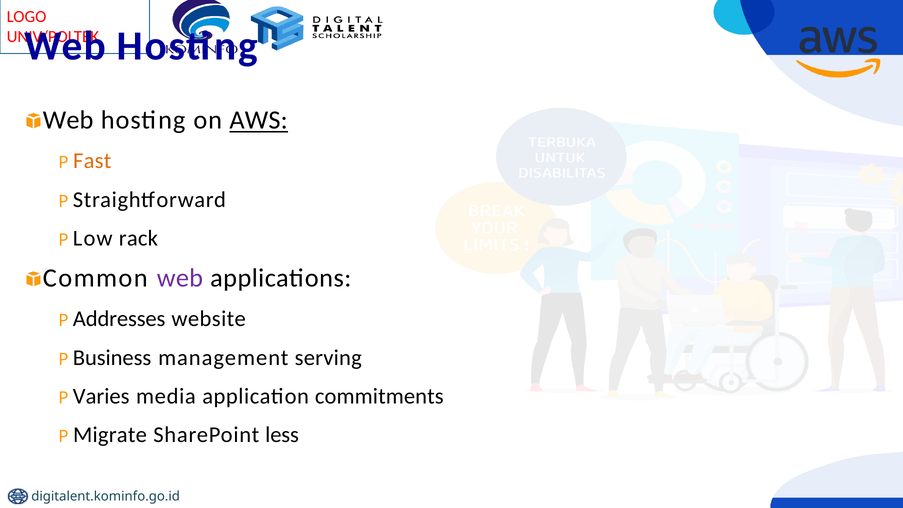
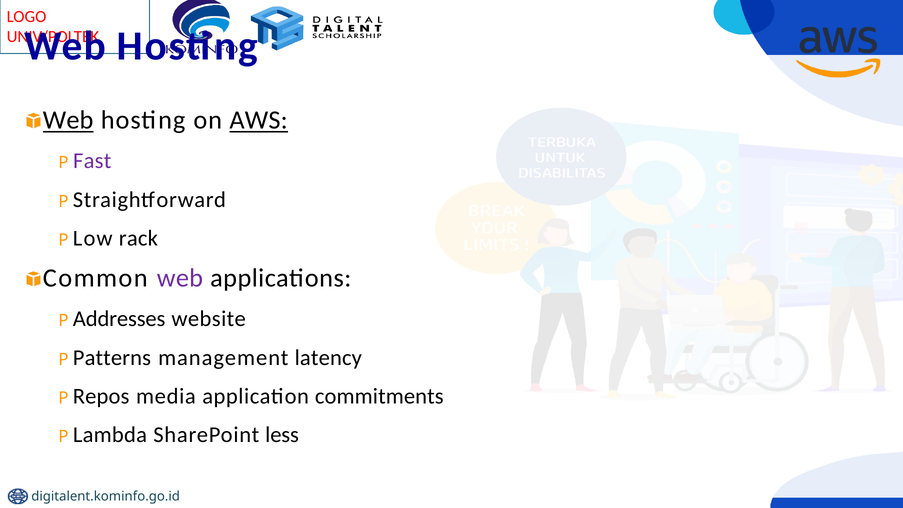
Web at (68, 120) underline: none -> present
Fast colour: orange -> purple
Business: Business -> Patterns
serving: serving -> latency
Varies: Varies -> Repos
Migrate: Migrate -> Lambda
